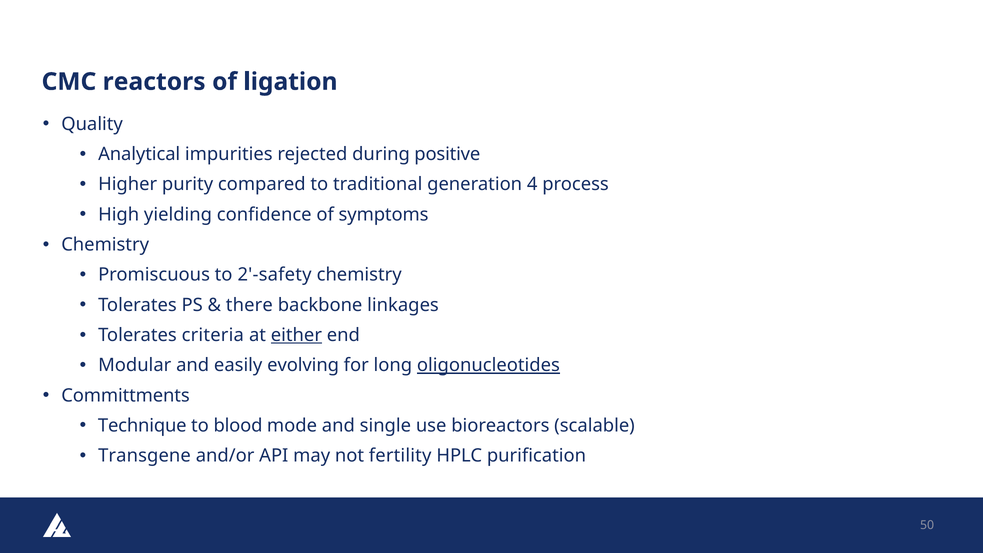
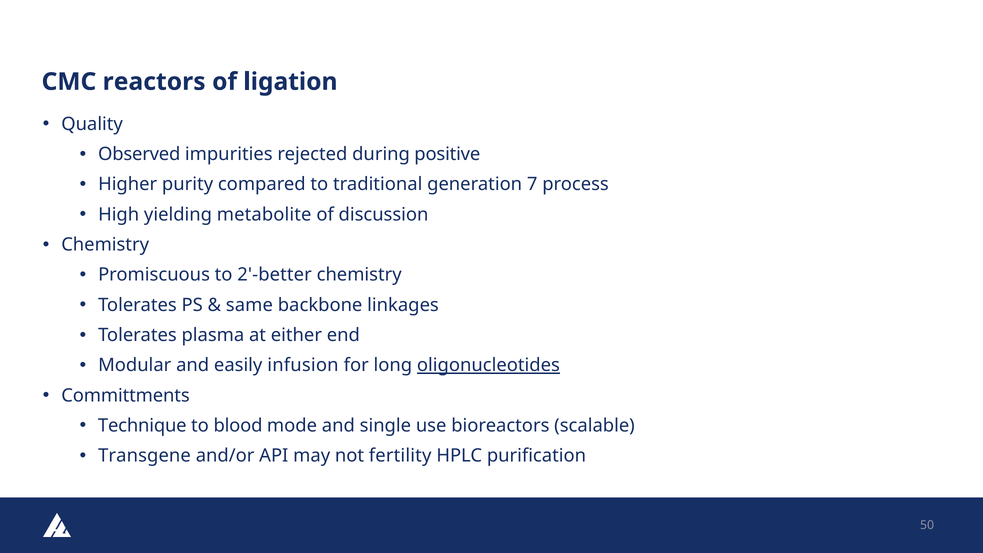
Analytical: Analytical -> Observed
4: 4 -> 7
confidence: confidence -> metabolite
symptoms: symptoms -> discussion
2'-safety: 2'-safety -> 2'-better
there: there -> same
criteria: criteria -> plasma
either underline: present -> none
evolving: evolving -> infusion
